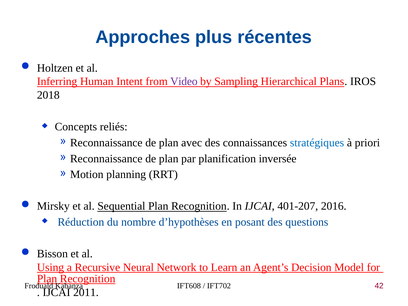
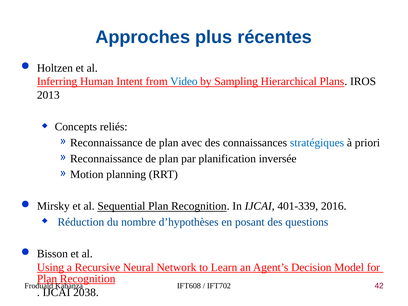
Video colour: purple -> blue
2018: 2018 -> 2013
401-207: 401-207 -> 401-339
2011: 2011 -> 2038
